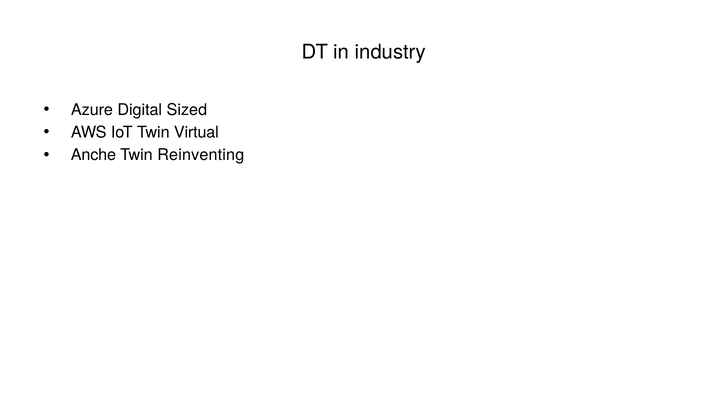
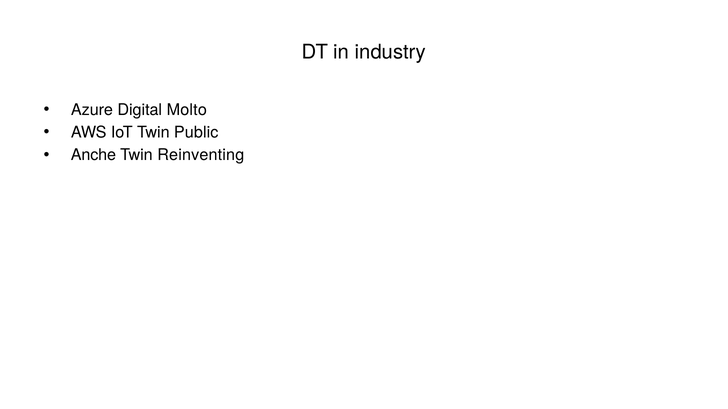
Sized: Sized -> Molto
Virtual: Virtual -> Public
